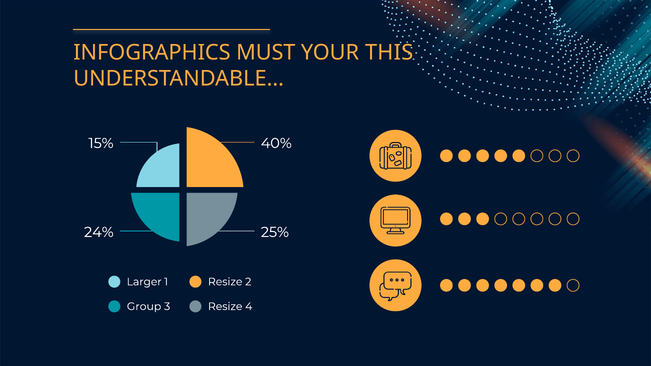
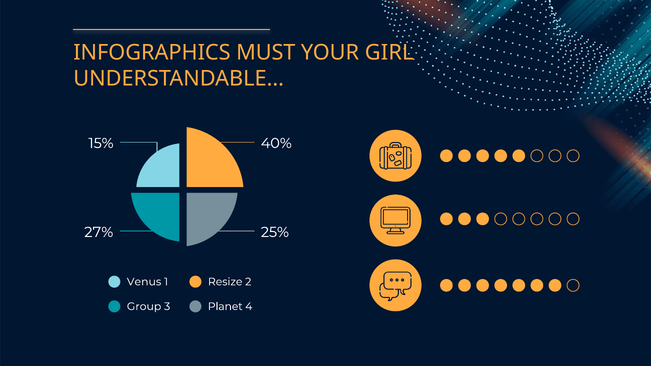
THIS: THIS -> GIRL
24%: 24% -> 27%
Larger: Larger -> Venus
3 Resize: Resize -> Planet
